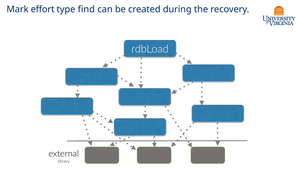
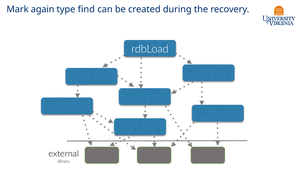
effort: effort -> again
